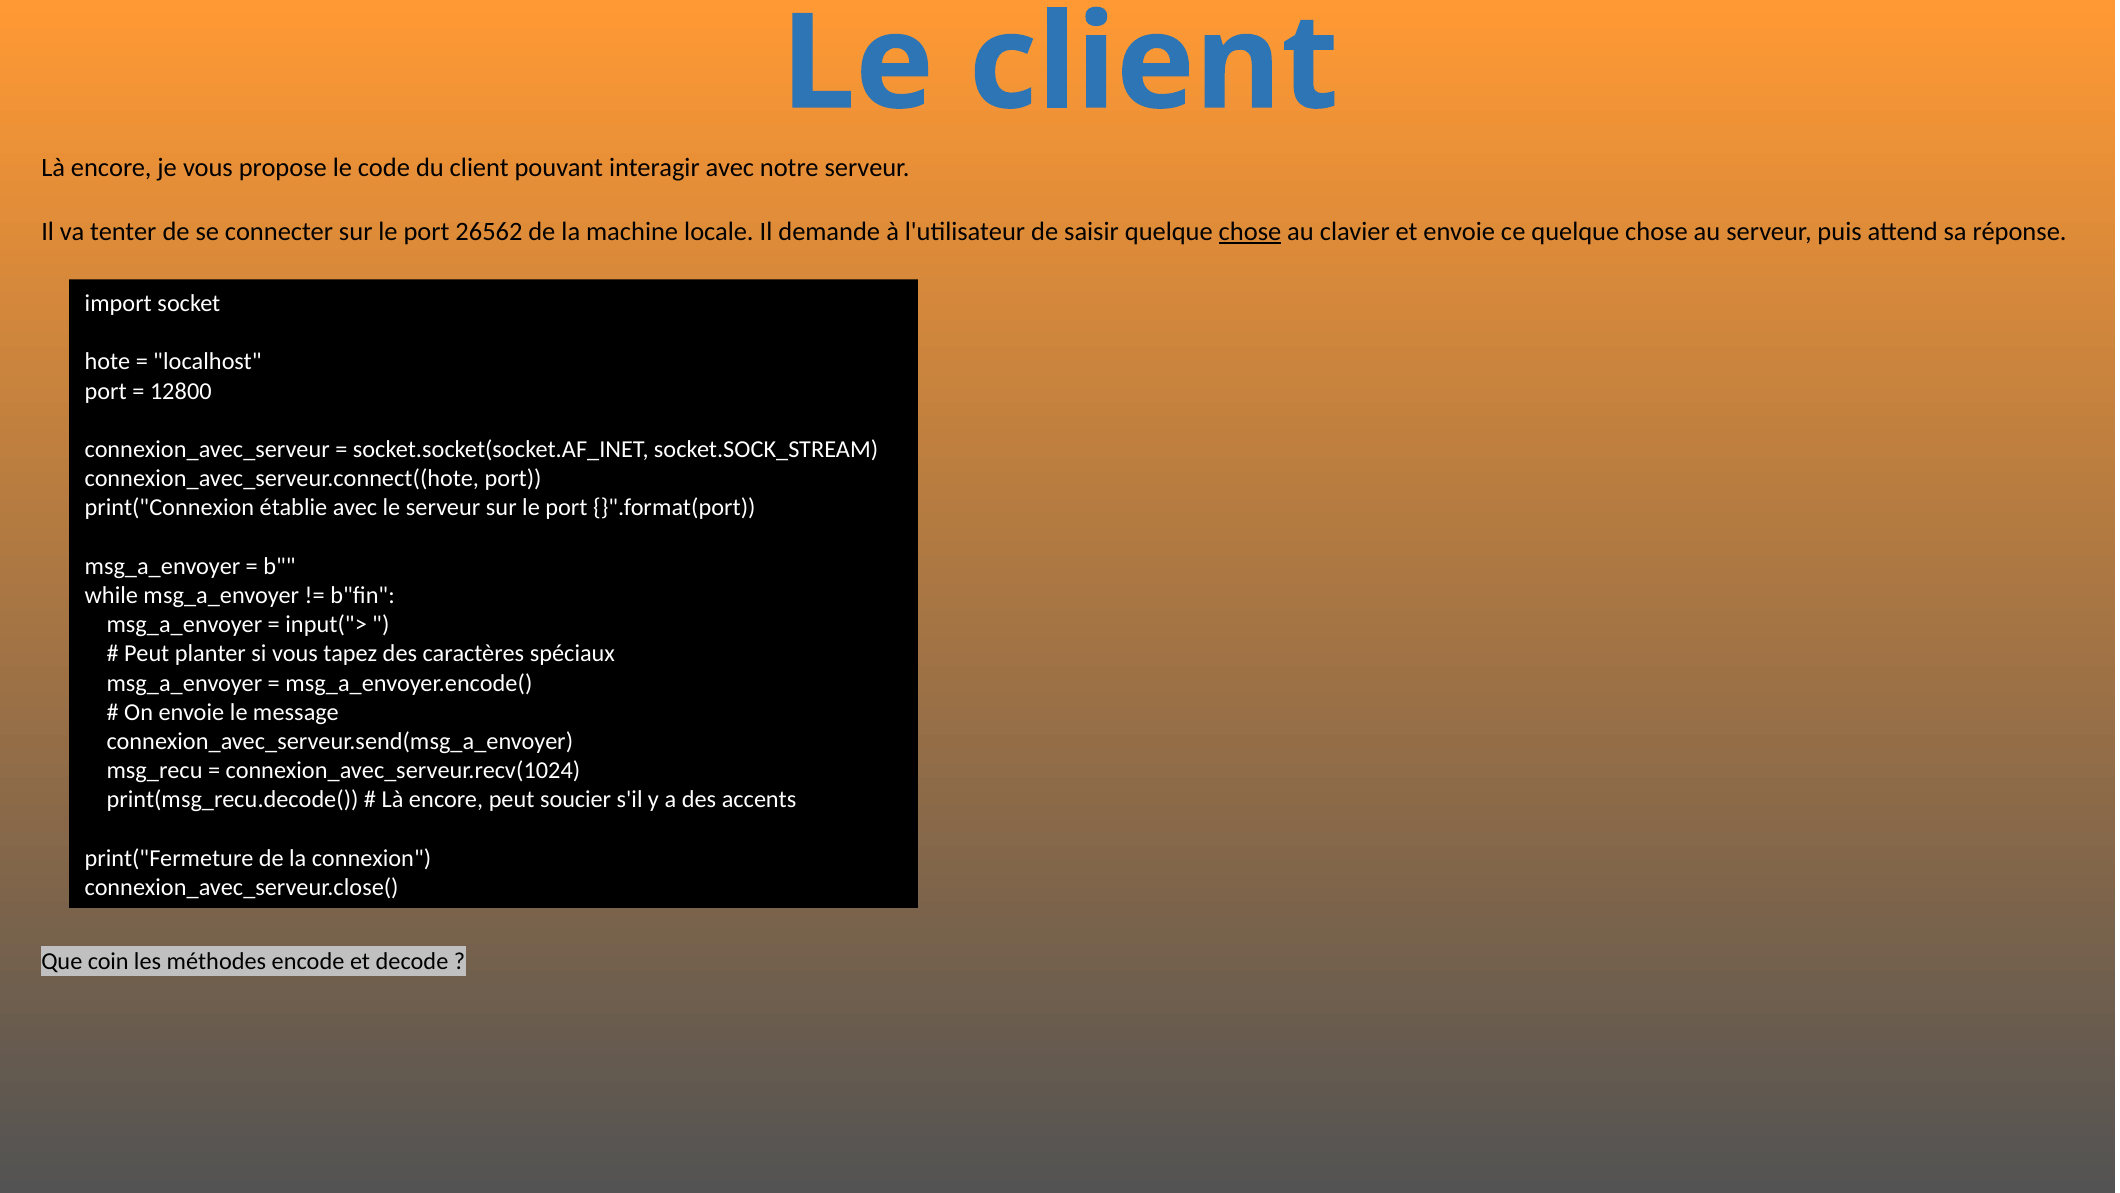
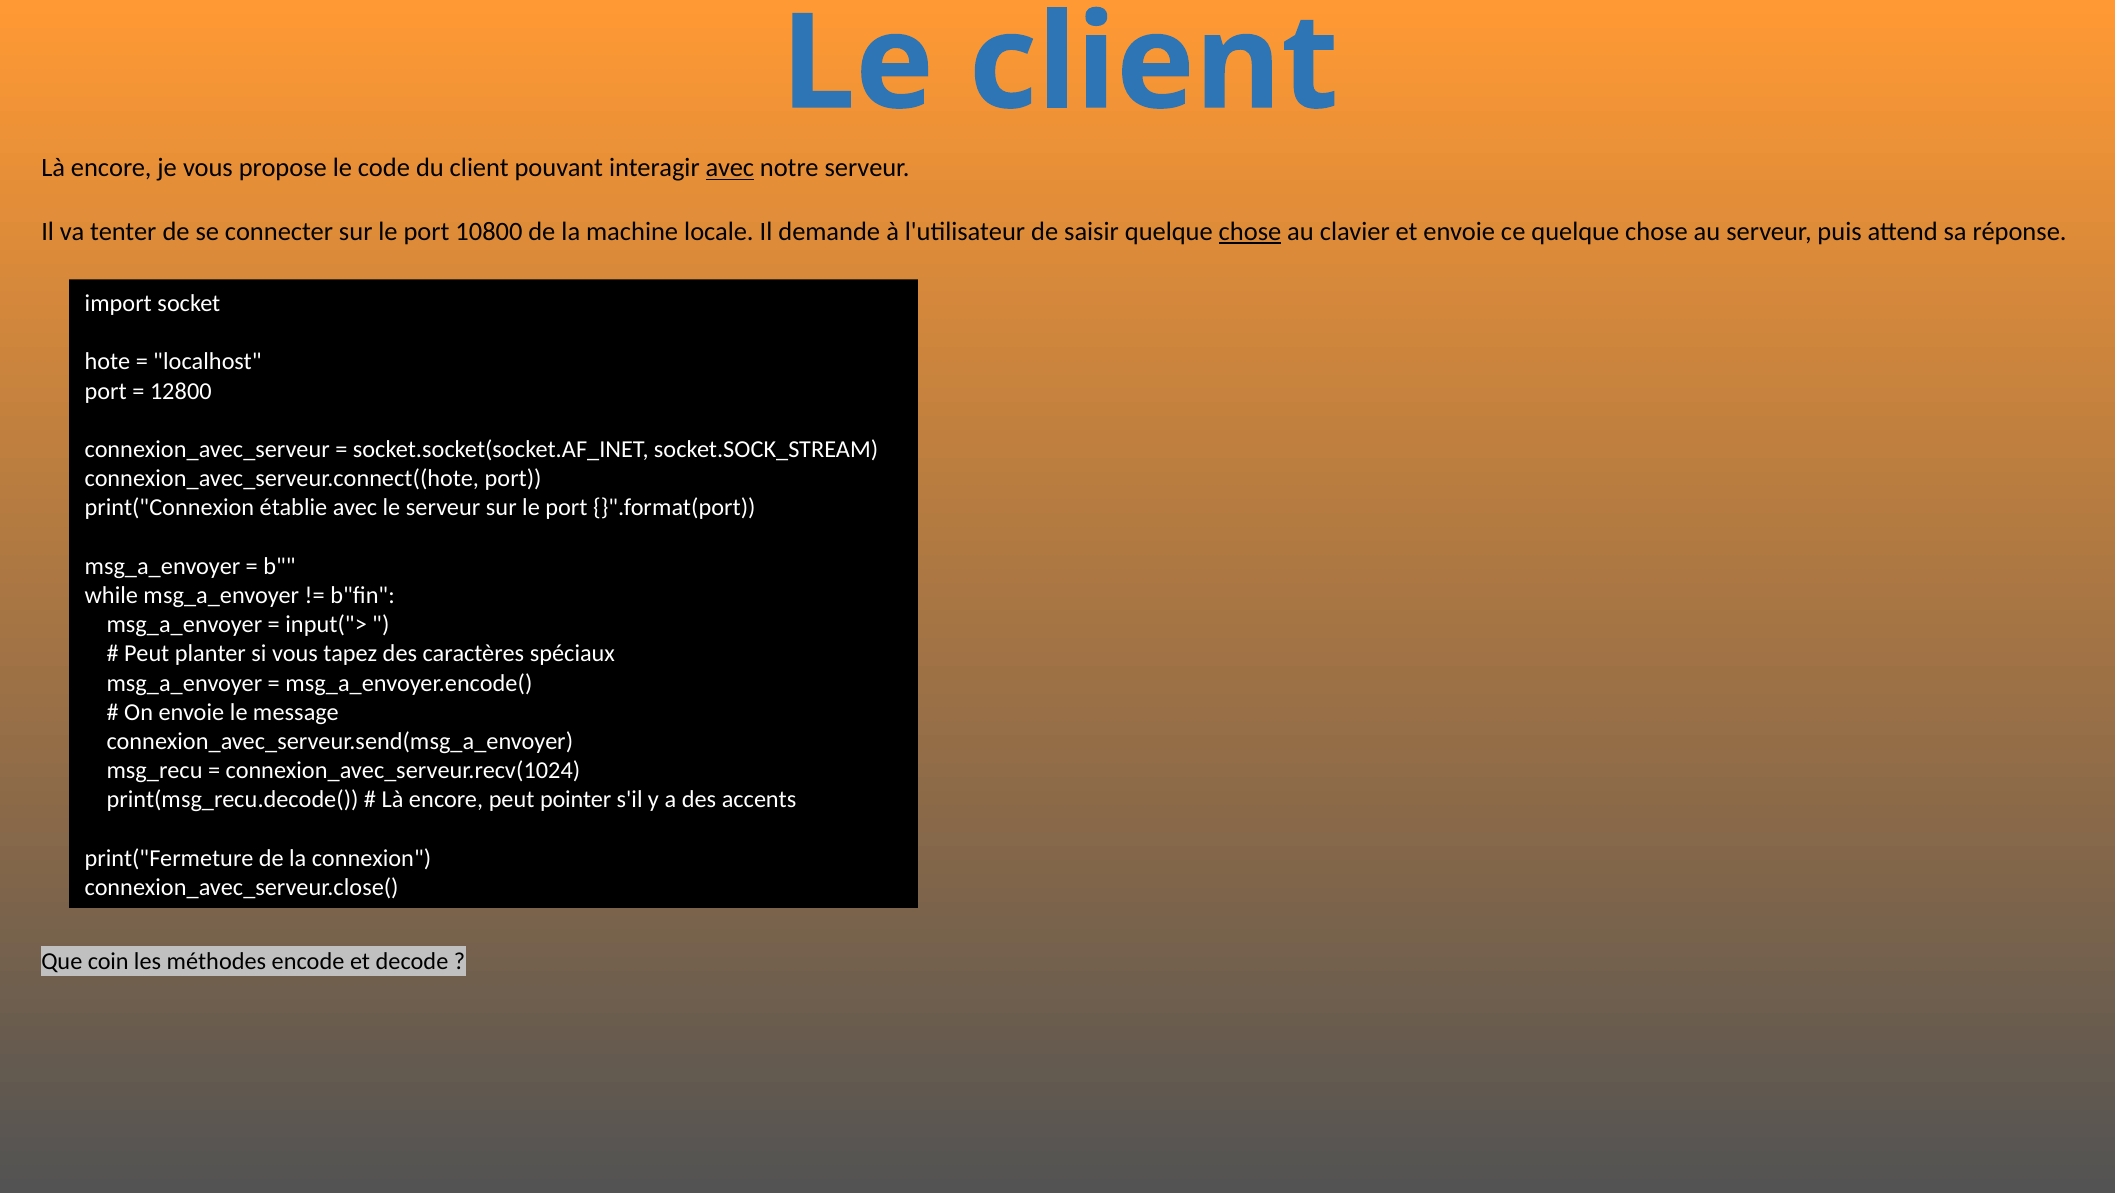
avec at (730, 168) underline: none -> present
26562: 26562 -> 10800
soucier: soucier -> pointer
